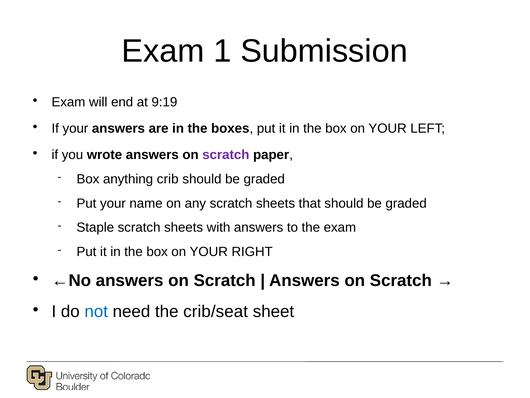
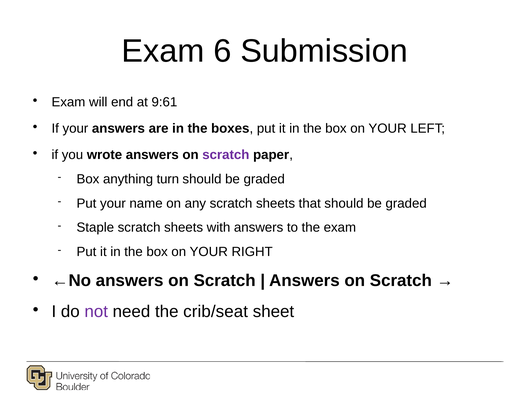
1: 1 -> 6
9:19: 9:19 -> 9:61
crib: crib -> turn
not colour: blue -> purple
